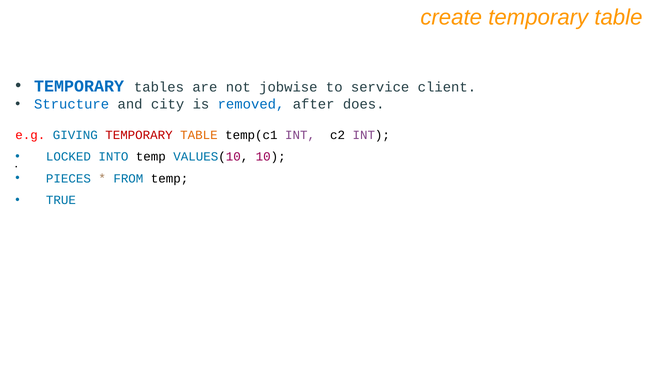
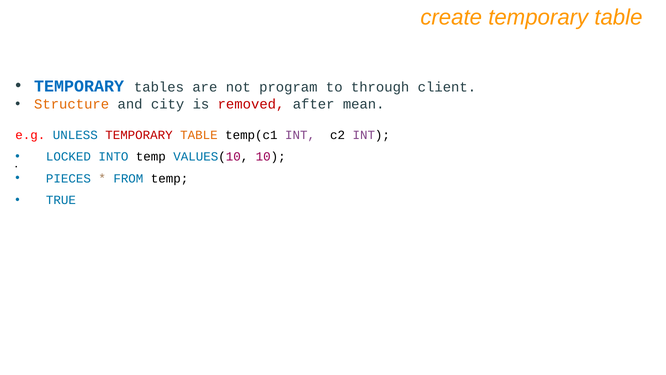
jobwise: jobwise -> program
service: service -> through
Structure colour: blue -> orange
removed colour: blue -> red
does: does -> mean
GIVING: GIVING -> UNLESS
